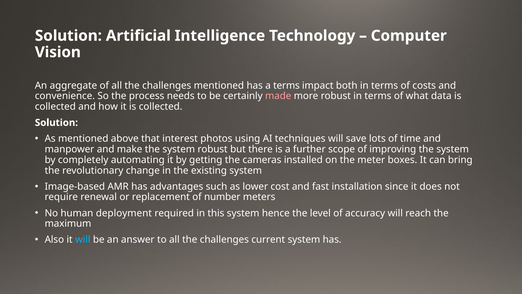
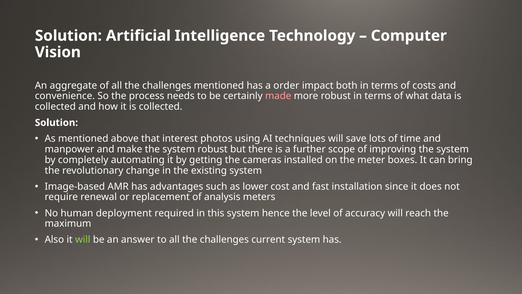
a terms: terms -> order
number: number -> analysis
will at (83, 239) colour: light blue -> light green
